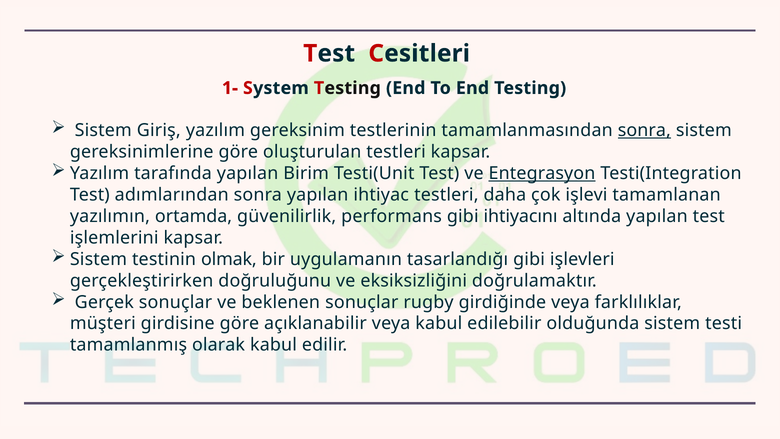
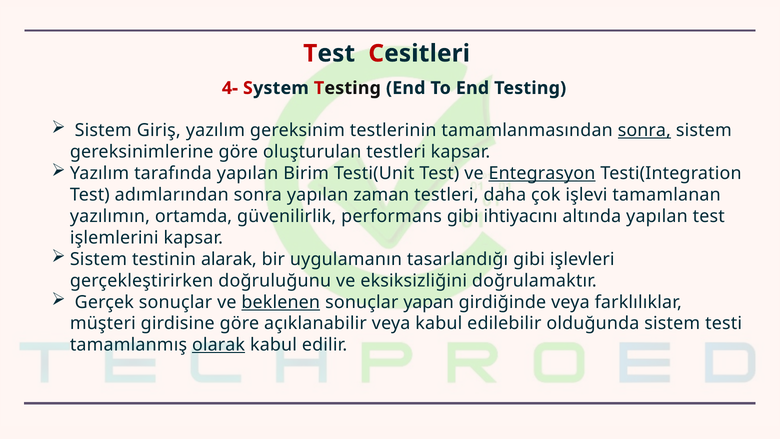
1-: 1- -> 4-
ihtiyac: ihtiyac -> zaman
olmak: olmak -> alarak
beklenen underline: none -> present
rugby: rugby -> yapan
olarak underline: none -> present
